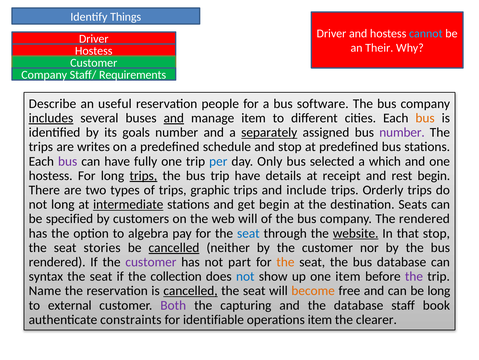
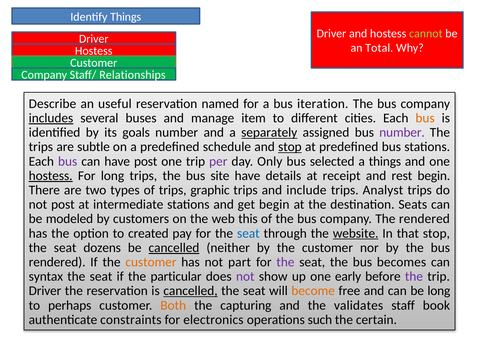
cannot colour: light blue -> light green
Their: Their -> Total
Requirements: Requirements -> Relationships
people: people -> named
software: software -> iteration
and at (174, 118) underline: present -> none
writes: writes -> subtle
stop at (290, 147) underline: none -> present
have fully: fully -> post
per colour: blue -> purple
a which: which -> things
hostess at (51, 175) underline: none -> present
trips at (143, 175) underline: present -> none
bus trip: trip -> site
Orderly: Orderly -> Analyst
not long: long -> post
intermediate underline: present -> none
specified: specified -> modeled
web will: will -> this
algebra: algebra -> created
stories: stories -> dozens
customer at (151, 262) colour: purple -> orange
the at (285, 262) colour: orange -> purple
bus database: database -> becomes
collection: collection -> particular
not at (245, 276) colour: blue -> purple
one item: item -> early
Name at (45, 290): Name -> Driver
external: external -> perhaps
Both colour: purple -> orange
the database: database -> validates
identifiable: identifiable -> electronics
operations item: item -> such
clearer: clearer -> certain
